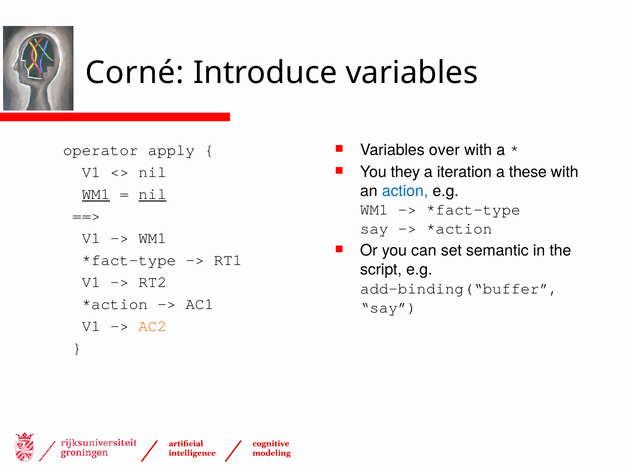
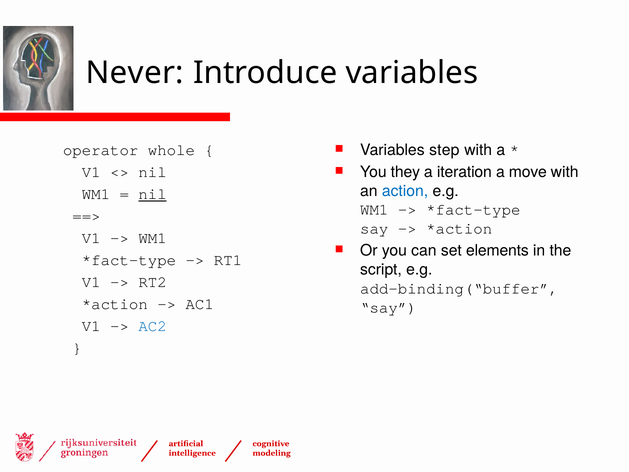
Corné: Corné -> Never
apply: apply -> whole
over: over -> step
these: these -> move
WM1 at (96, 194) underline: present -> none
semantic: semantic -> elements
AC2 colour: orange -> blue
